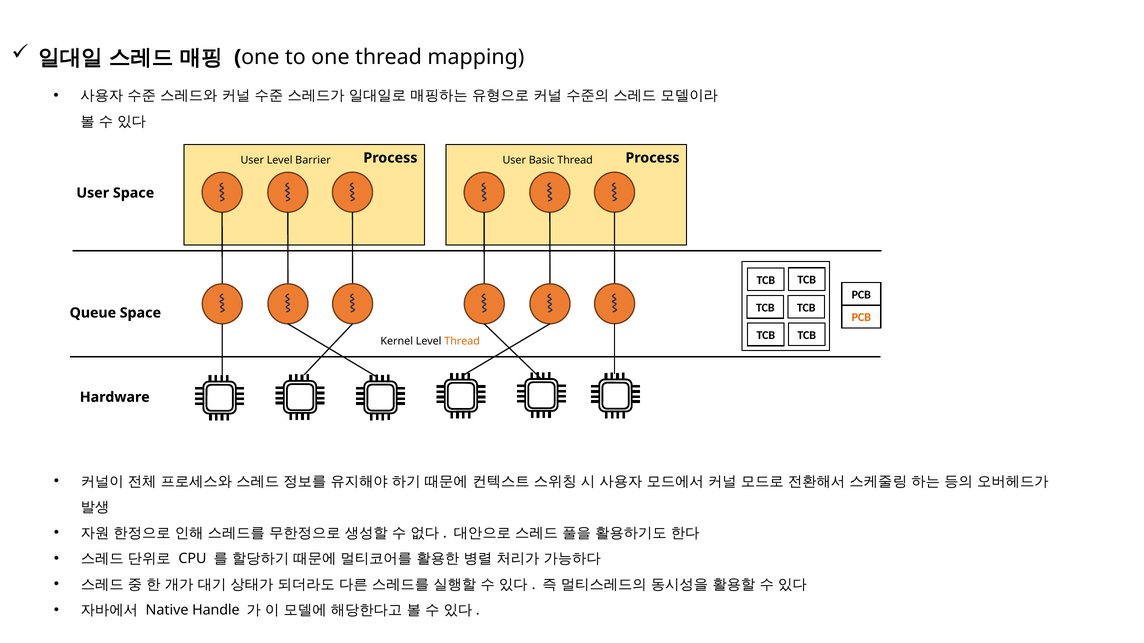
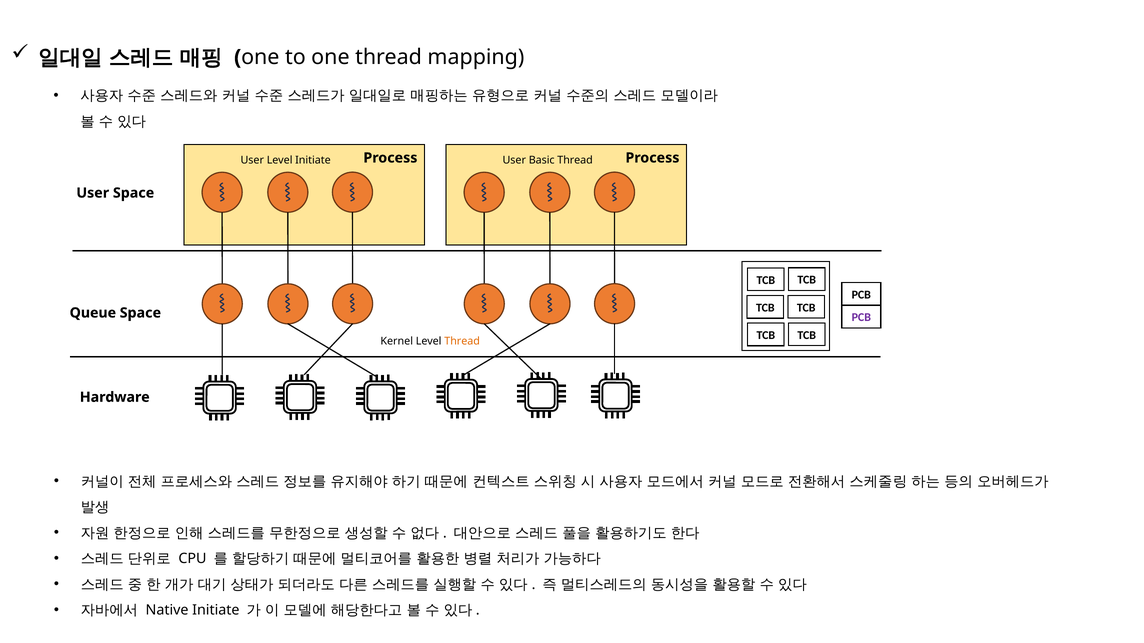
Level Barrier: Barrier -> Initiate
PCB at (861, 318) colour: orange -> purple
Native Handle: Handle -> Initiate
